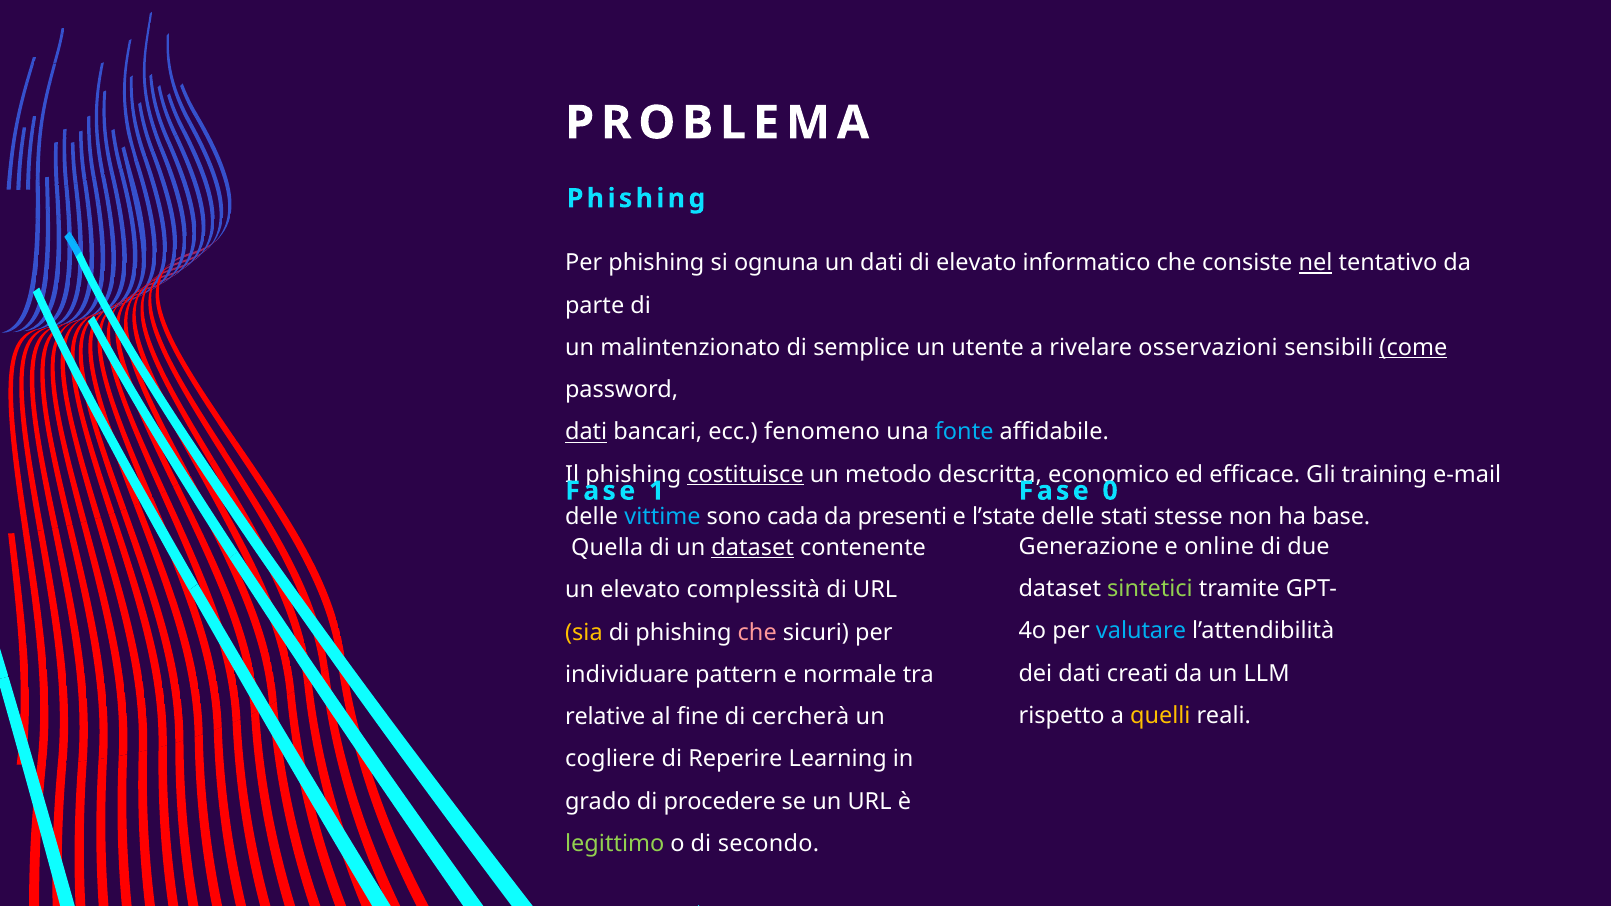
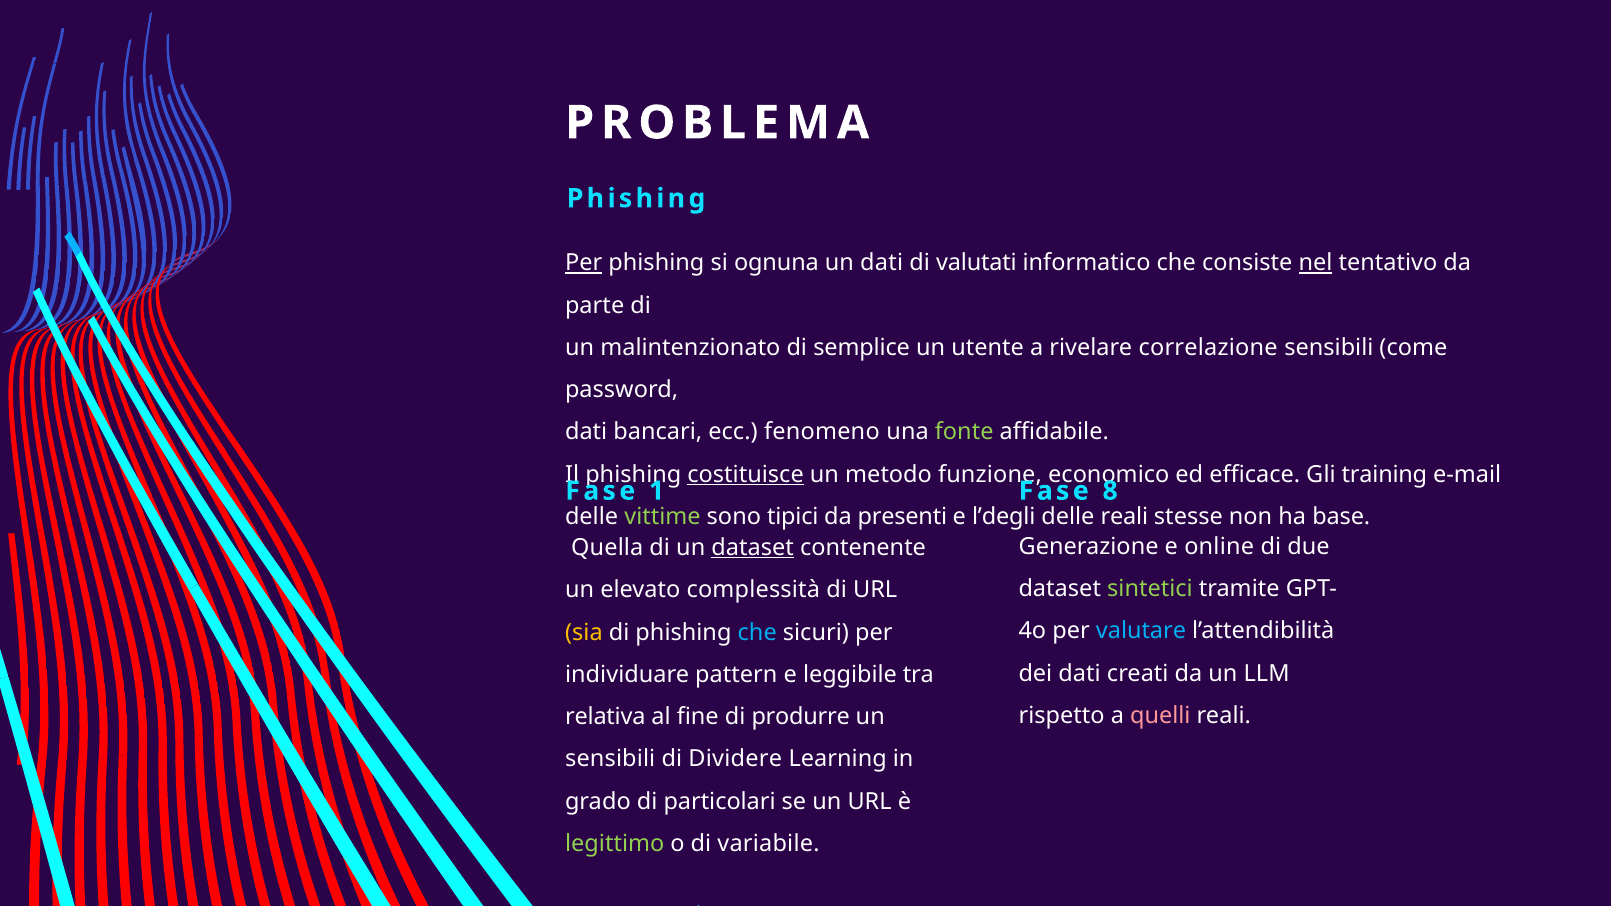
Per at (584, 263) underline: none -> present
di elevato: elevato -> valutati
osservazioni: osservazioni -> correlazione
come underline: present -> none
dati at (586, 432) underline: present -> none
fonte colour: light blue -> light green
descritta: descritta -> funzione
0: 0 -> 8
vittime colour: light blue -> light green
cada: cada -> tipici
l’state: l’state -> l’degli
delle stati: stati -> reali
che at (757, 632) colour: pink -> light blue
normale: normale -> leggibile
quelli colour: yellow -> pink
relative: relative -> relativa
cercherà: cercherà -> produrre
cogliere at (610, 759): cogliere -> sensibili
Reperire: Reperire -> Dividere
procedere: procedere -> particolari
secondo: secondo -> variabile
